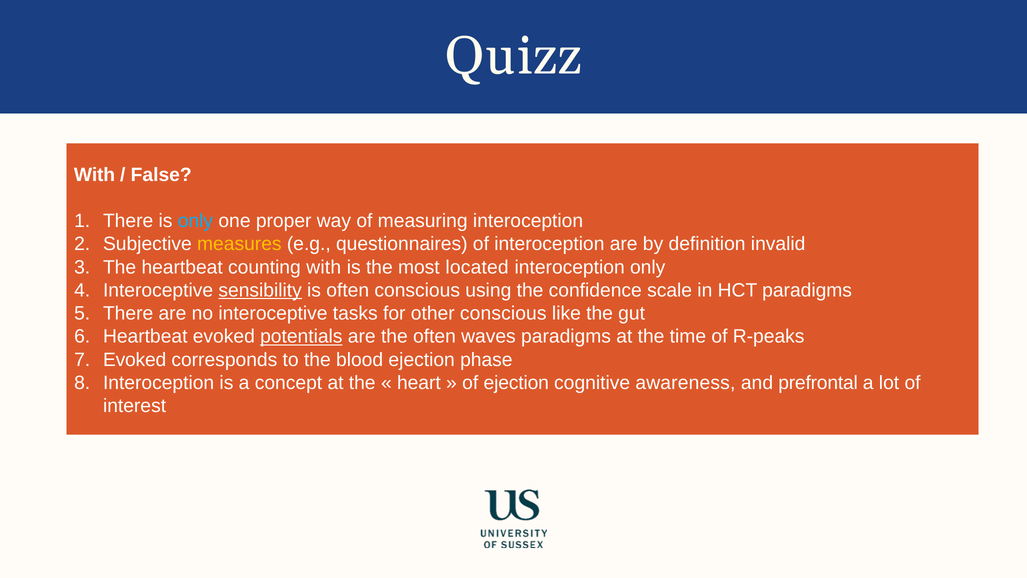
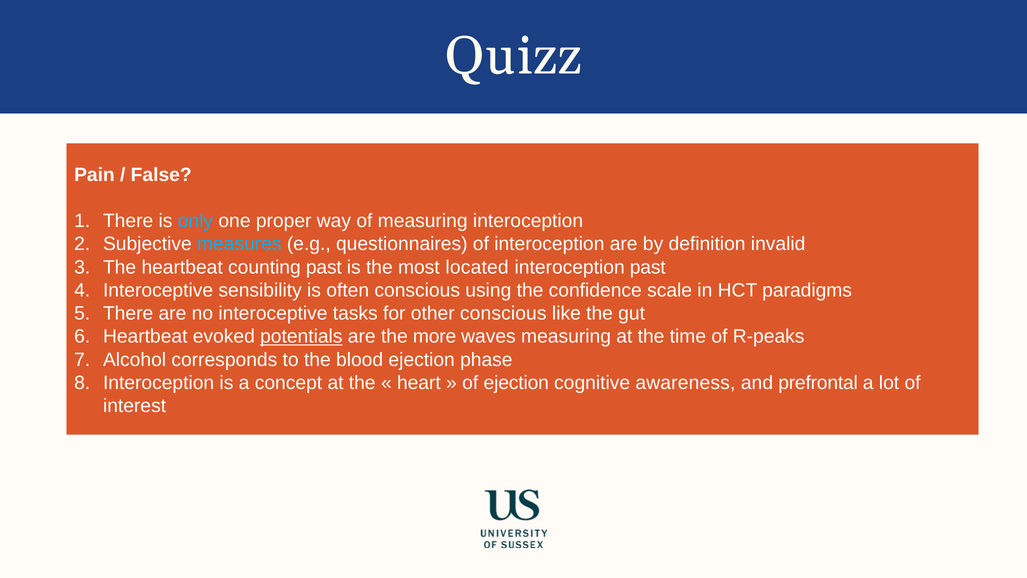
With at (95, 175): With -> Pain
measures colour: yellow -> light blue
counting with: with -> past
interoception only: only -> past
sensibility underline: present -> none
the often: often -> more
waves paradigms: paradigms -> measuring
Evoked at (135, 359): Evoked -> Alcohol
